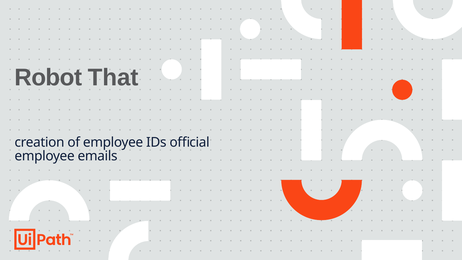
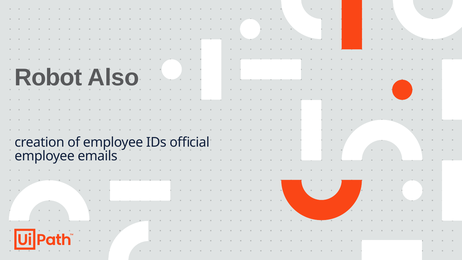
That: That -> Also
